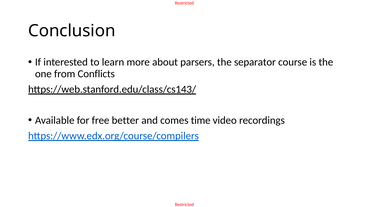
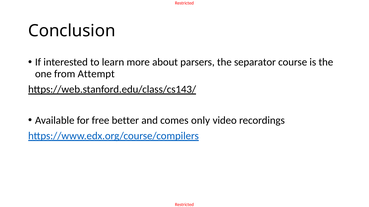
Conflicts: Conflicts -> Attempt
time: time -> only
